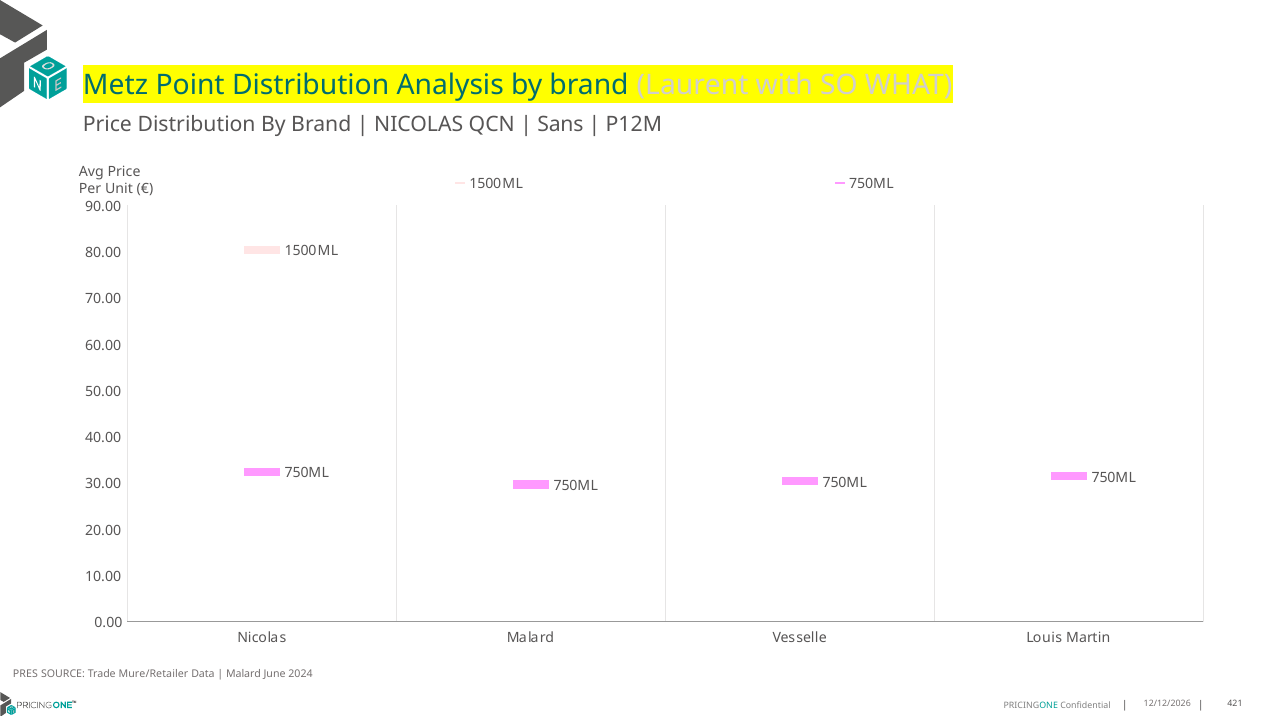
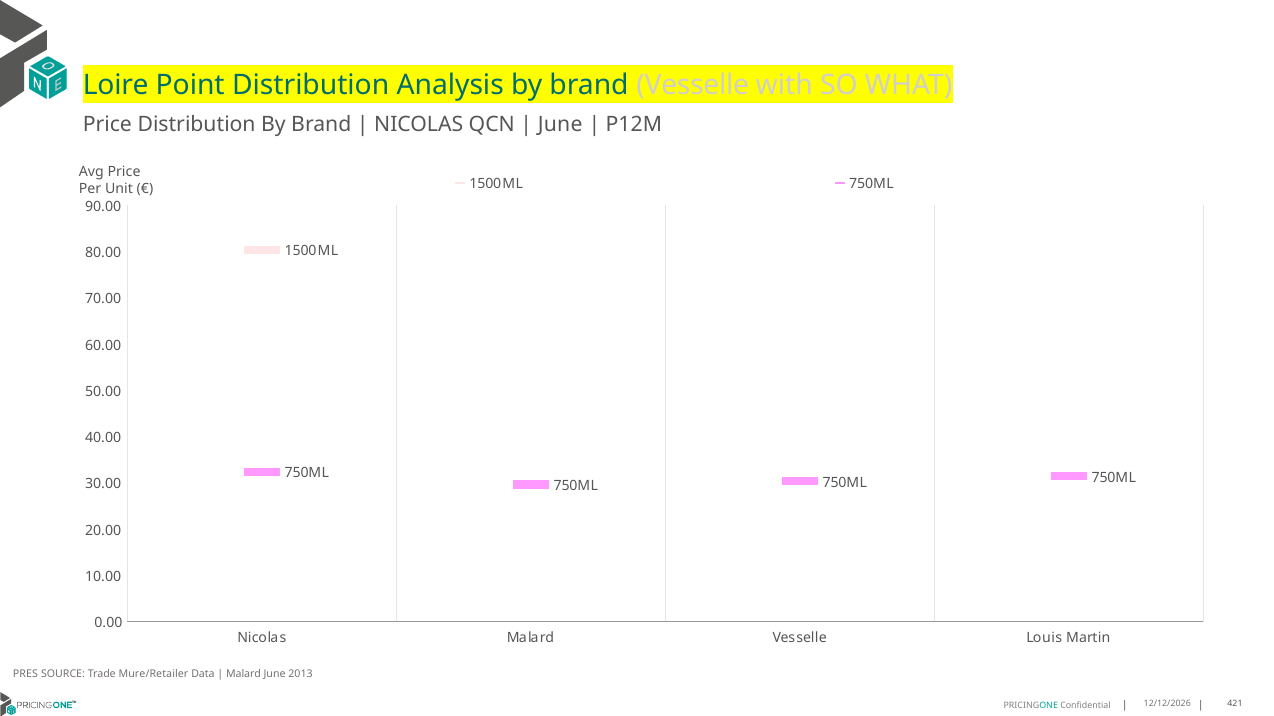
Metz: Metz -> Loire
brand Laurent: Laurent -> Vesselle
Sans at (560, 124): Sans -> June
2024: 2024 -> 2013
